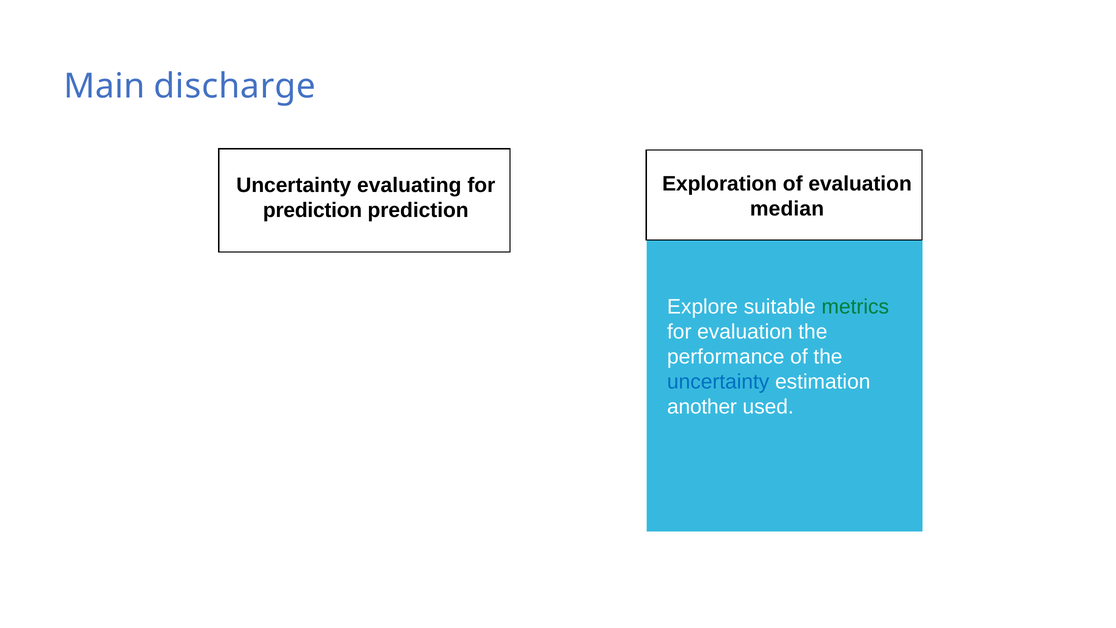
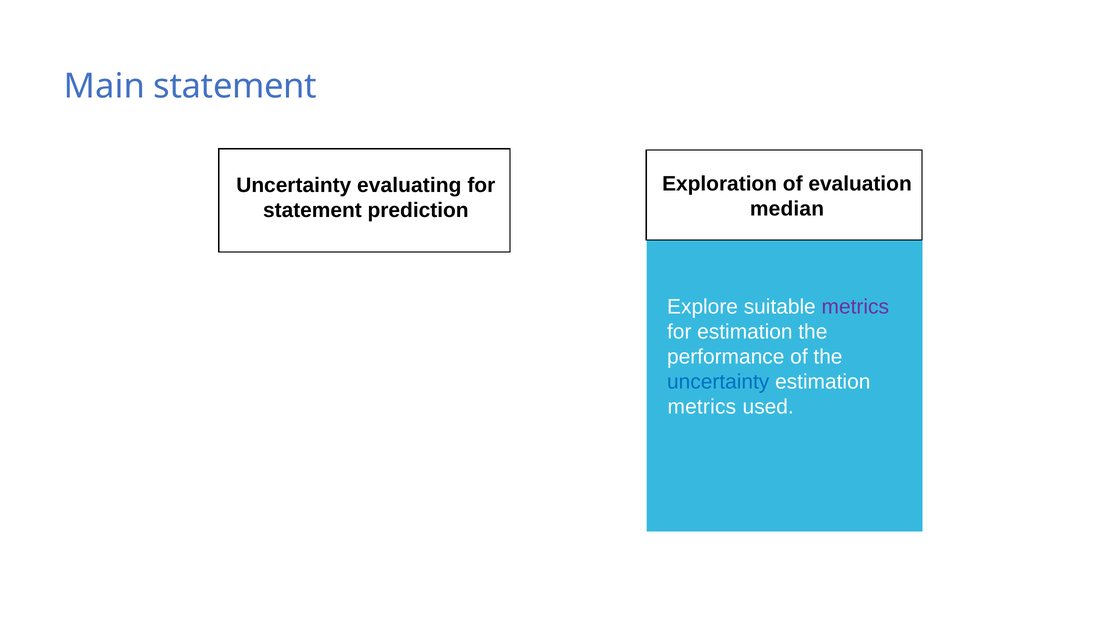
Main discharge: discharge -> statement
prediction at (313, 210): prediction -> statement
metrics at (855, 306) colour: green -> purple
for evaluation: evaluation -> estimation
another at (702, 407): another -> metrics
